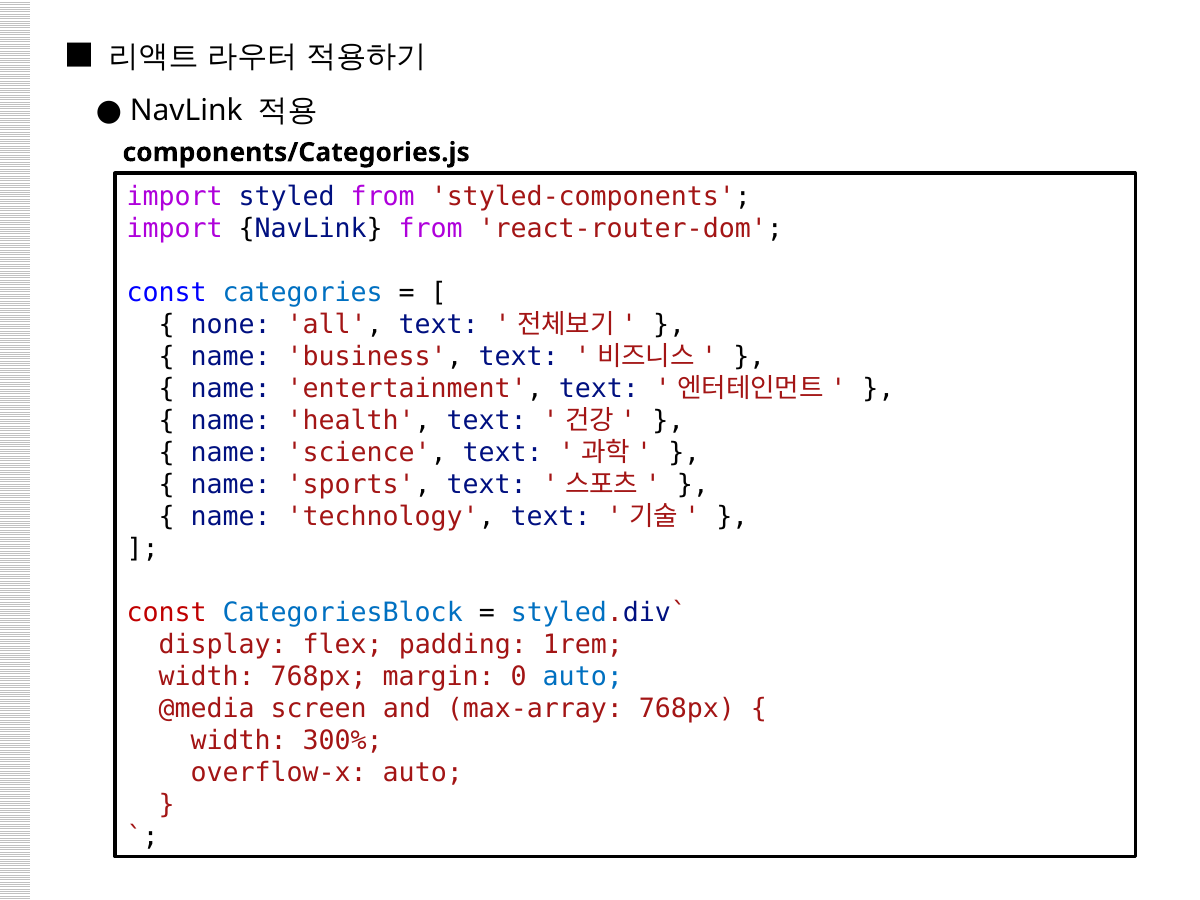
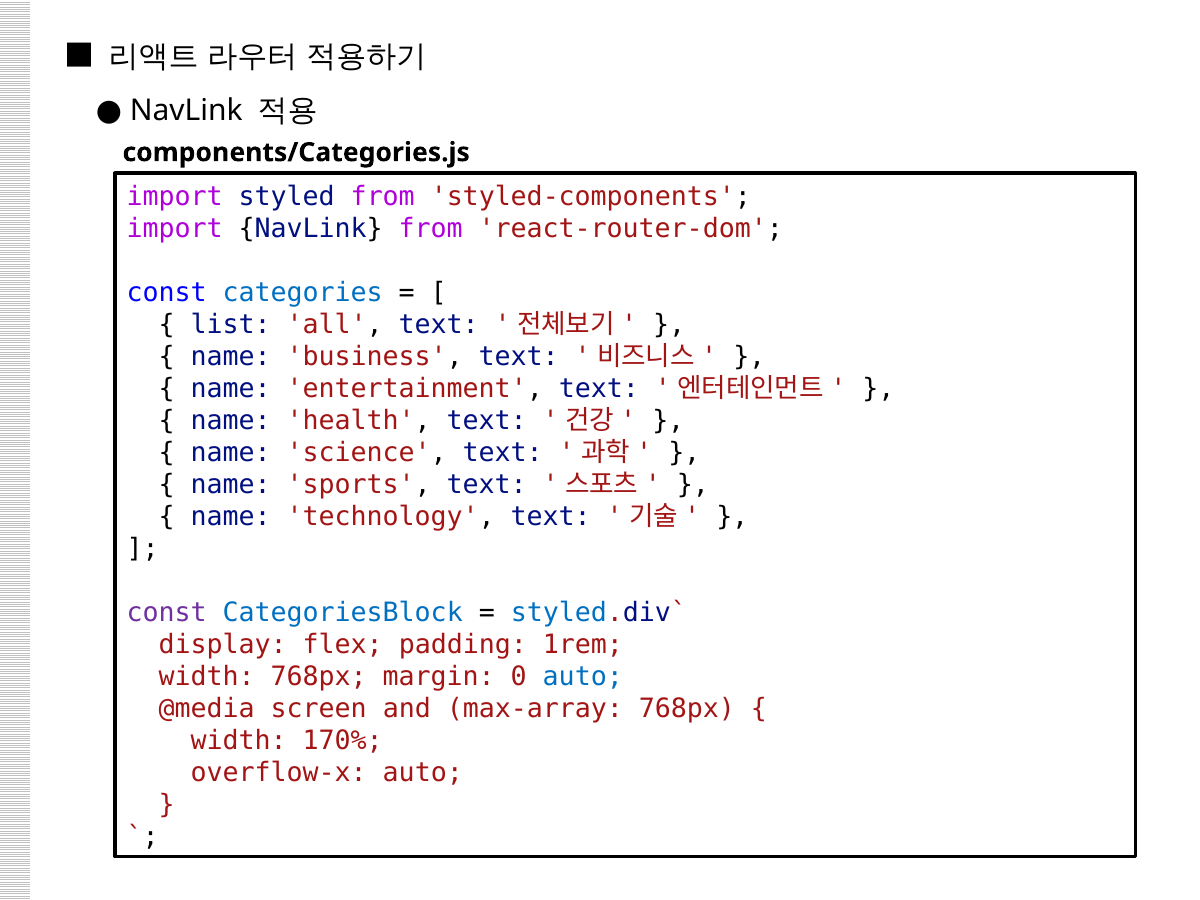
none: none -> list
const at (167, 613) colour: red -> purple
300%: 300% -> 170%
